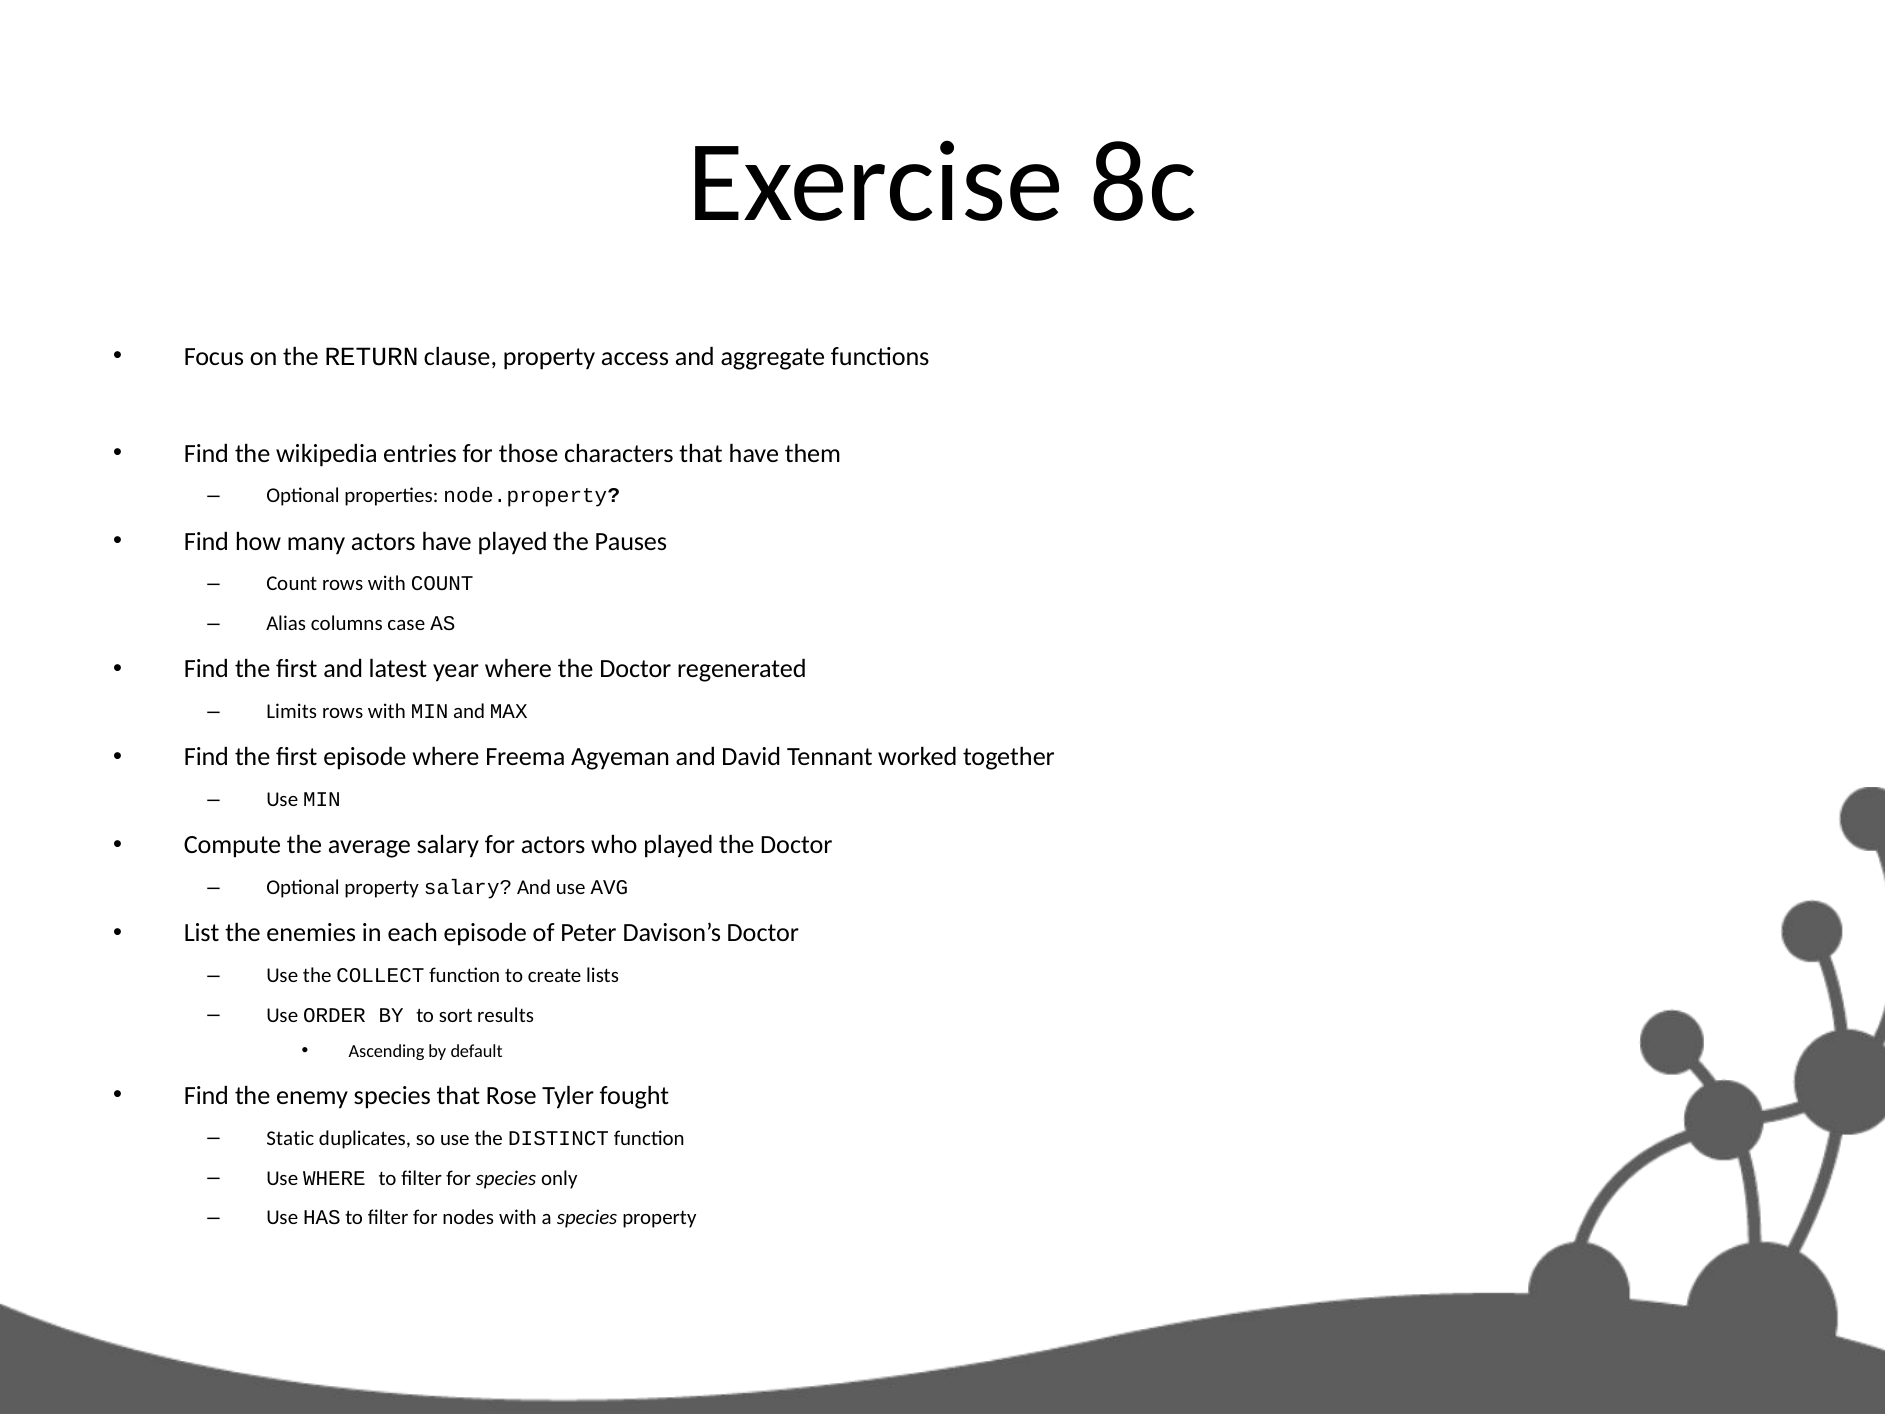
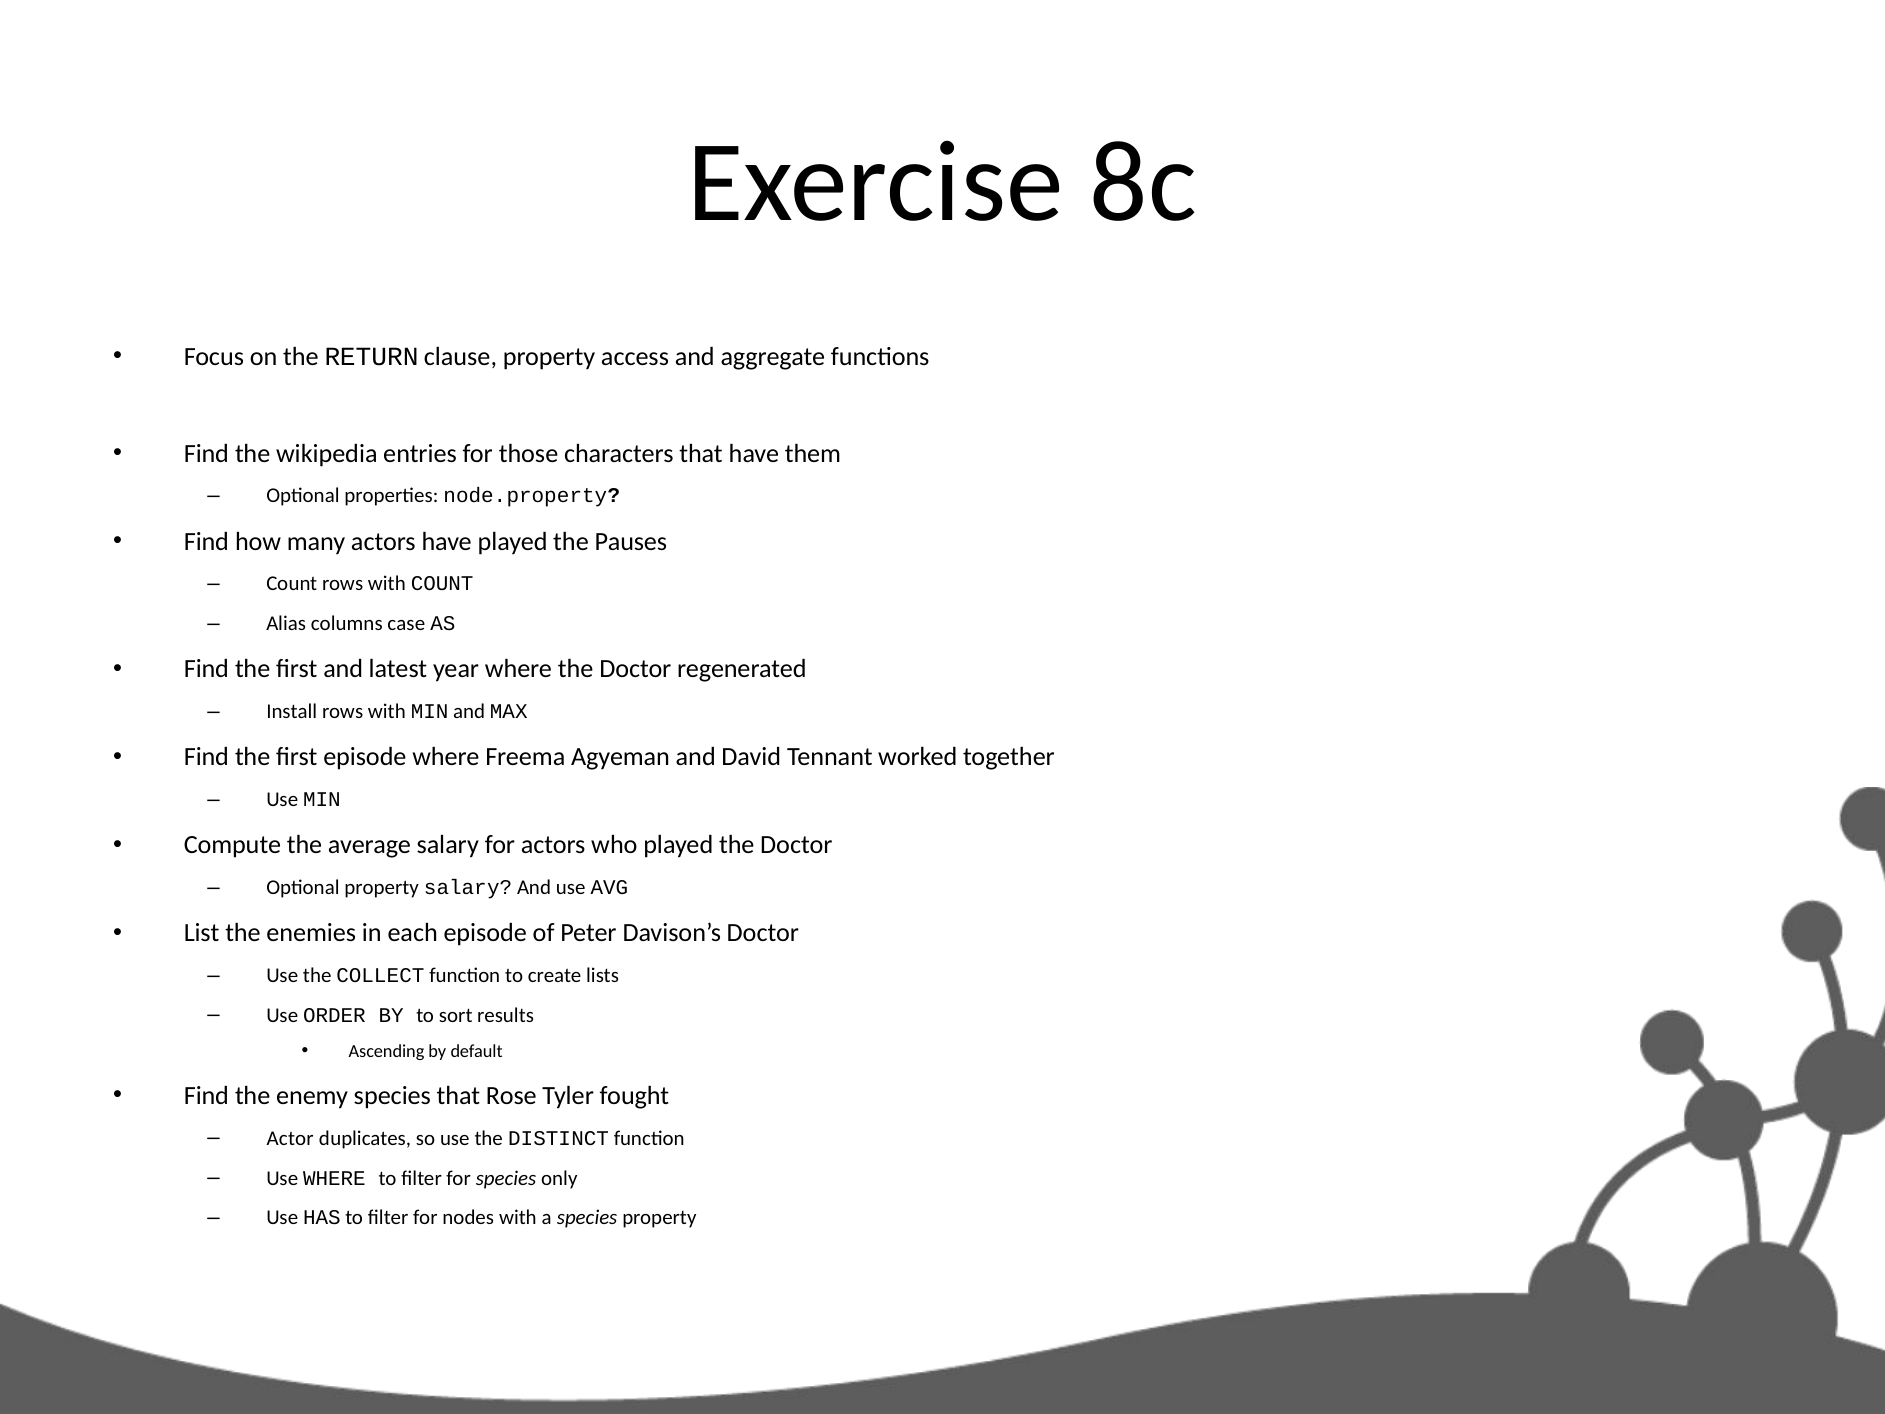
Limits: Limits -> Install
Static: Static -> Actor
